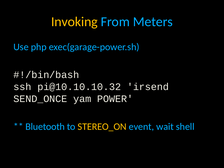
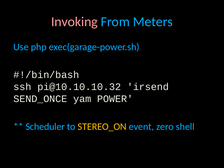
Invoking colour: yellow -> pink
Bluetooth: Bluetooth -> Scheduler
wait: wait -> zero
